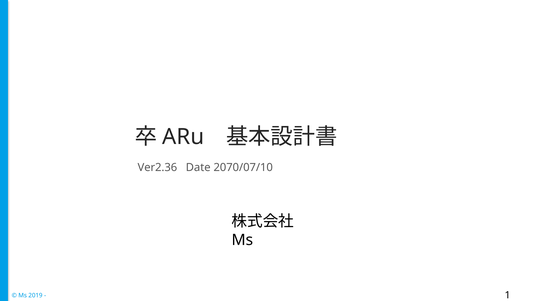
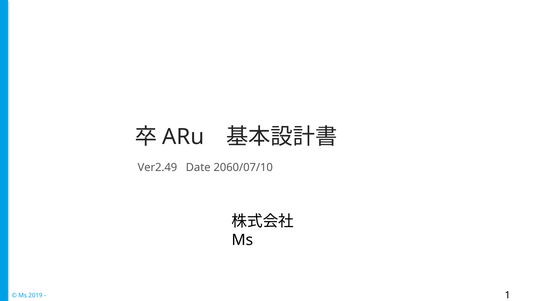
Ver2.36: Ver2.36 -> Ver2.49
2070/07/10: 2070/07/10 -> 2060/07/10
